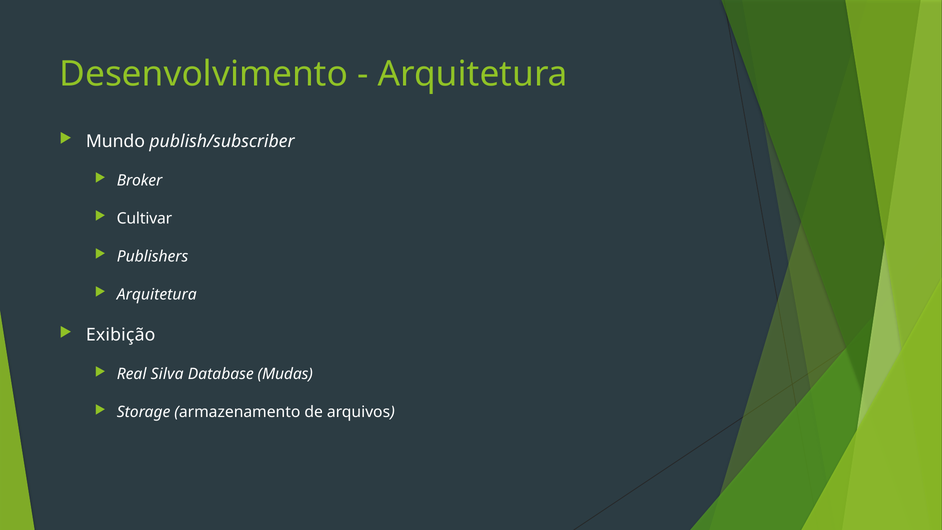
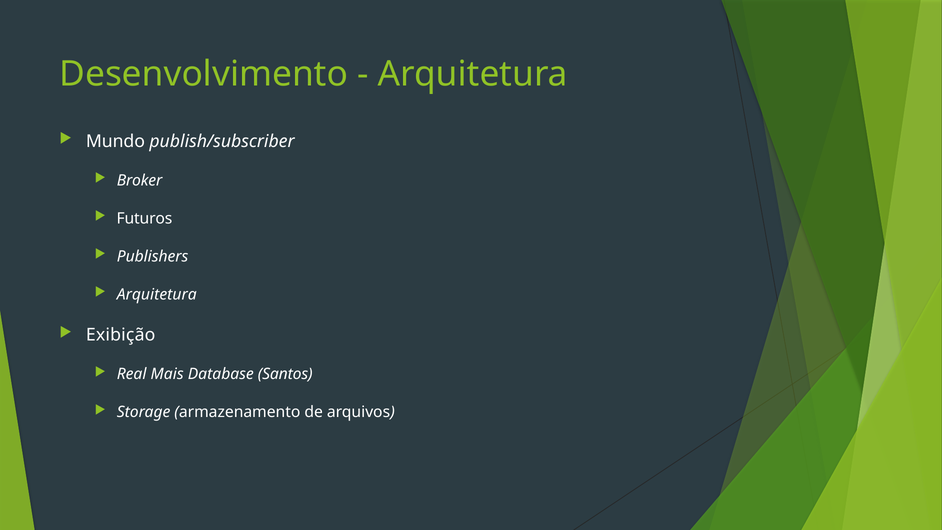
Cultivar: Cultivar -> Futuros
Silva: Silva -> Mais
Mudas: Mudas -> Santos
